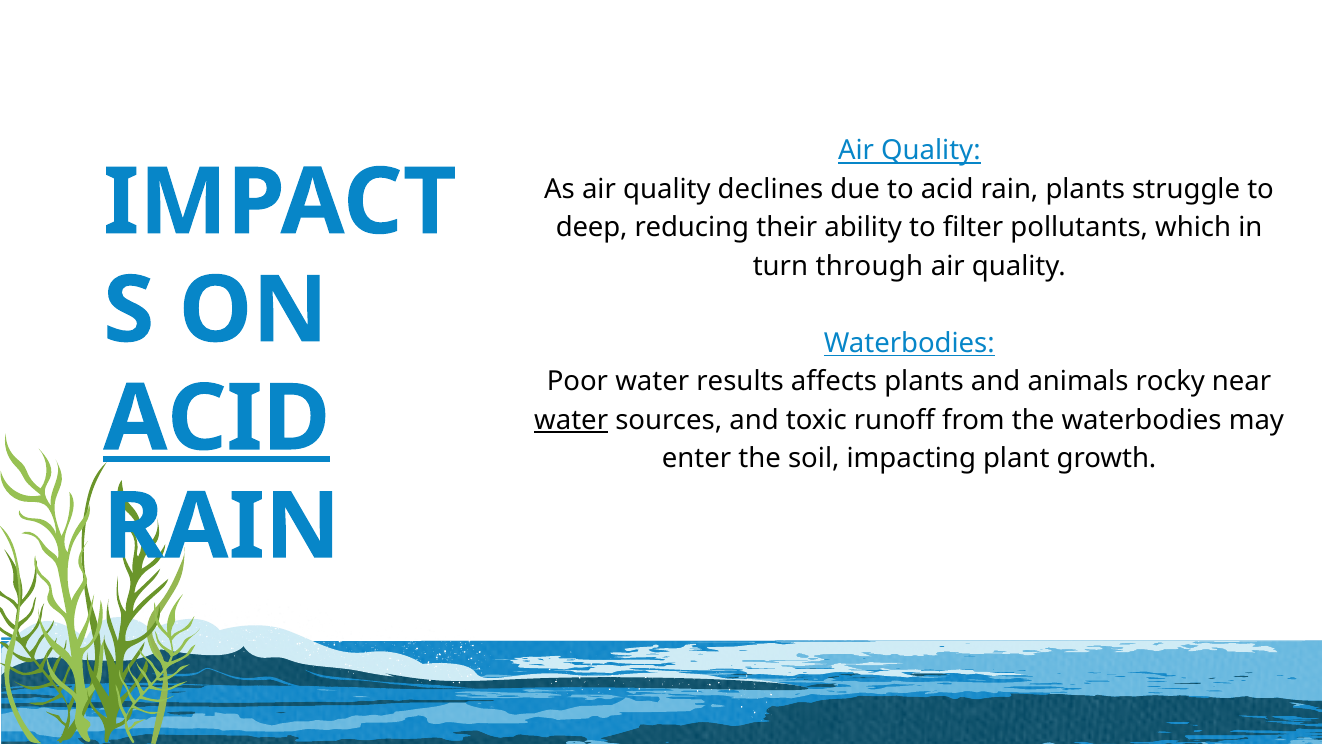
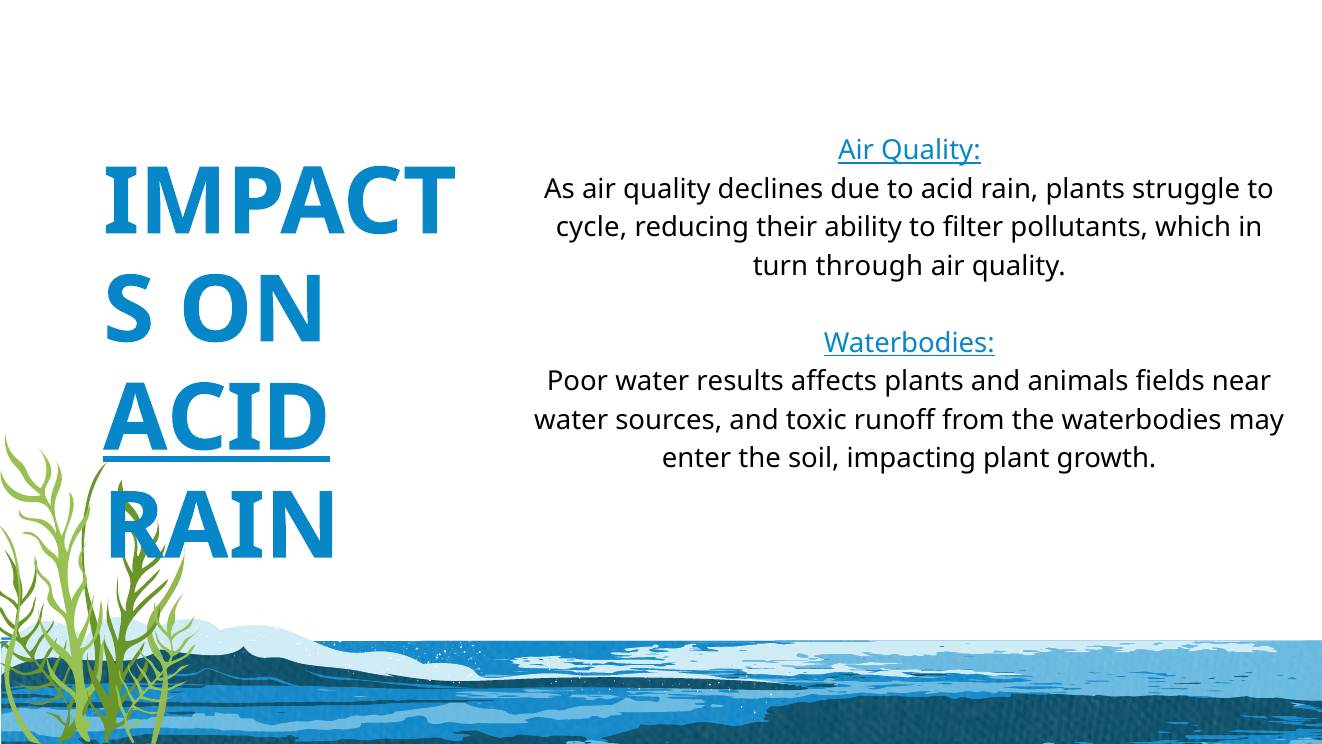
deep: deep -> cycle
rocky: rocky -> fields
water at (571, 420) underline: present -> none
